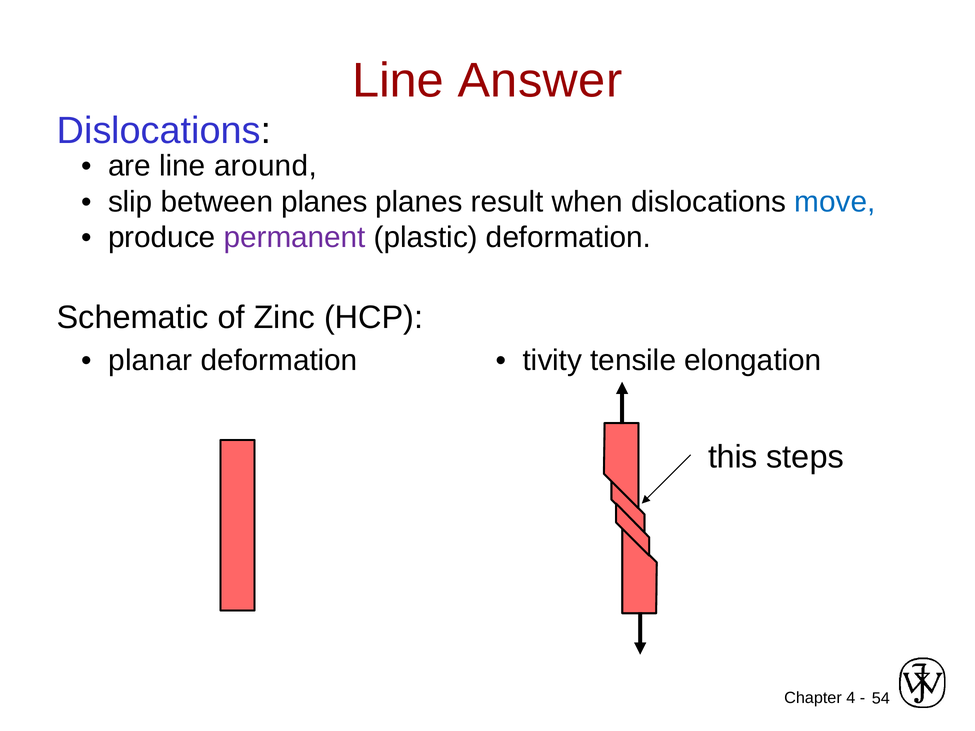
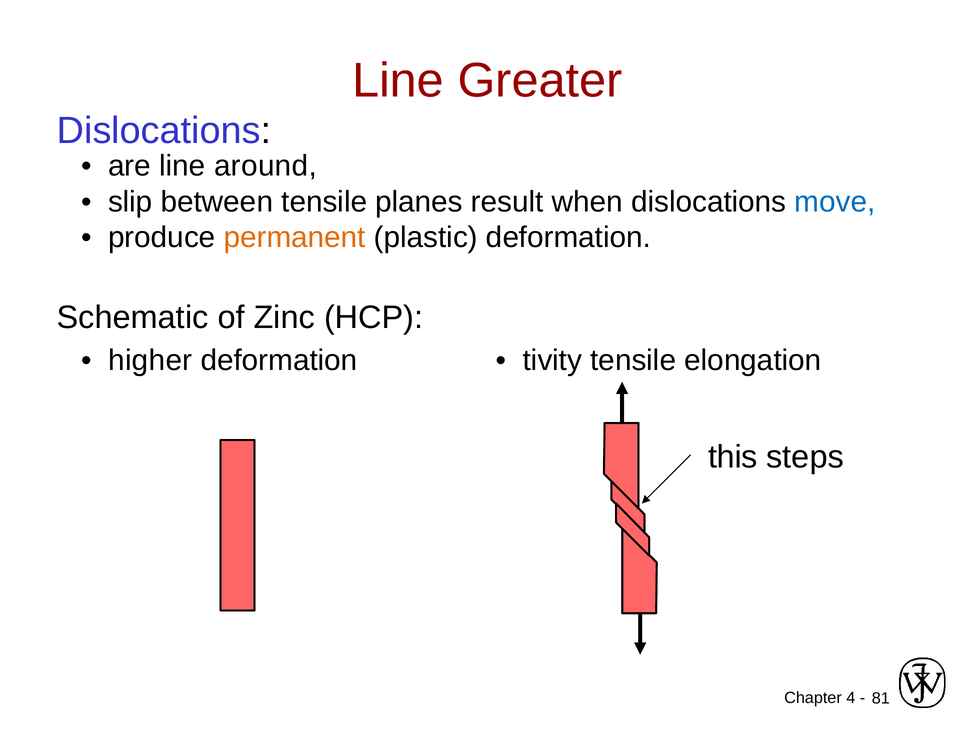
Answer: Answer -> Greater
between planes: planes -> tensile
permanent colour: purple -> orange
planar: planar -> higher
54: 54 -> 81
